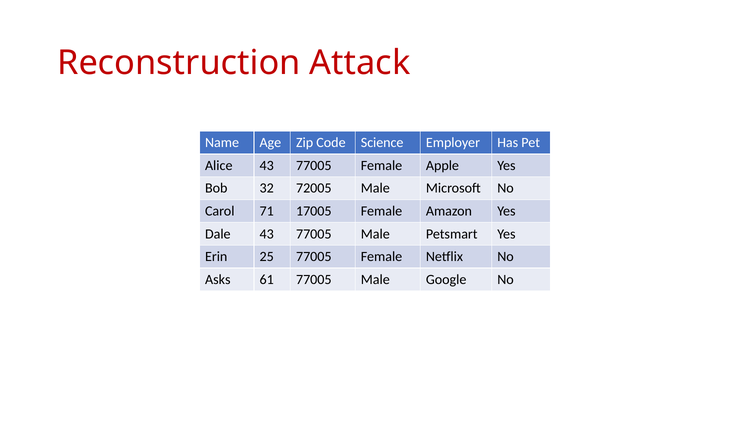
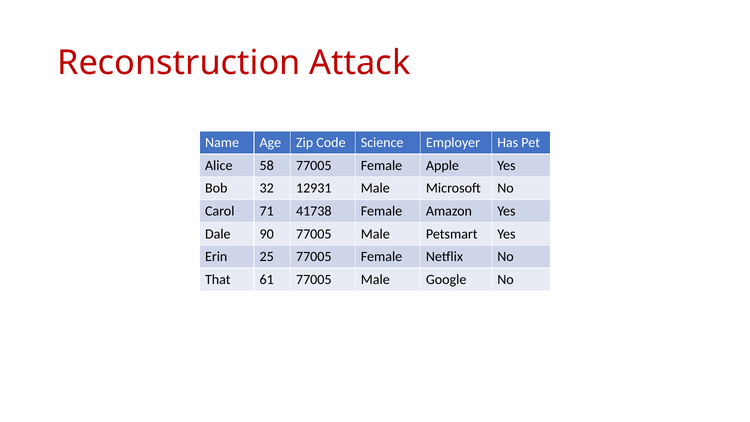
Alice 43: 43 -> 58
72005: 72005 -> 12931
17005: 17005 -> 41738
Dale 43: 43 -> 90
Asks: Asks -> That
